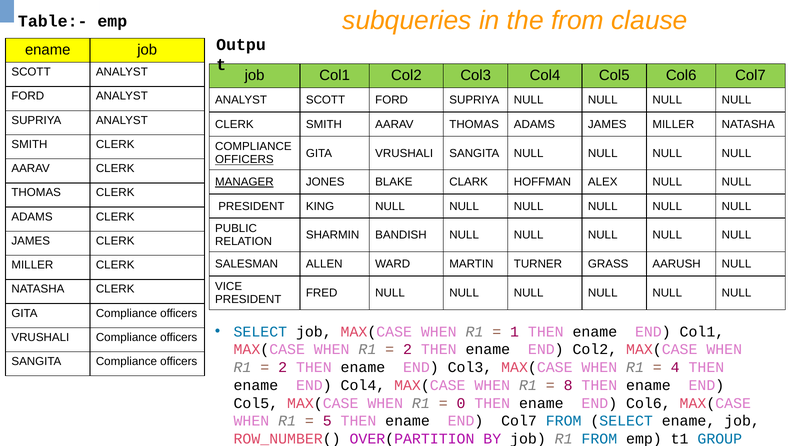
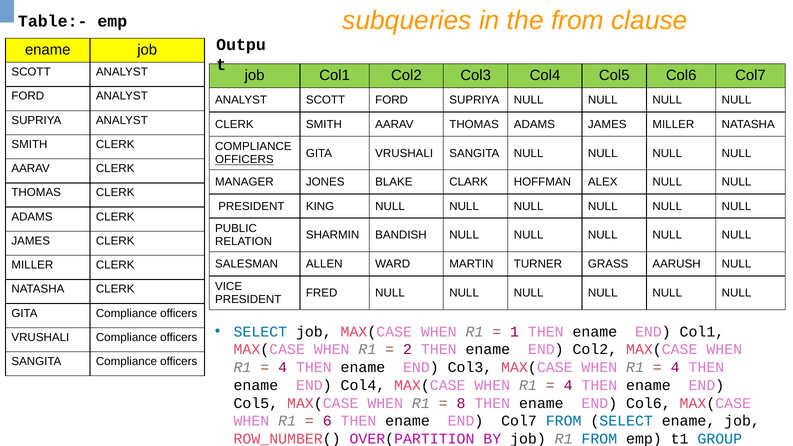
MANAGER underline: present -> none
2 at (283, 367): 2 -> 4
8 at (568, 385): 8 -> 4
0: 0 -> 8
5: 5 -> 6
